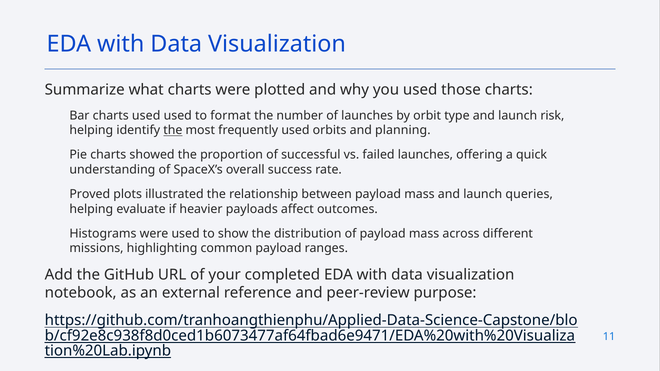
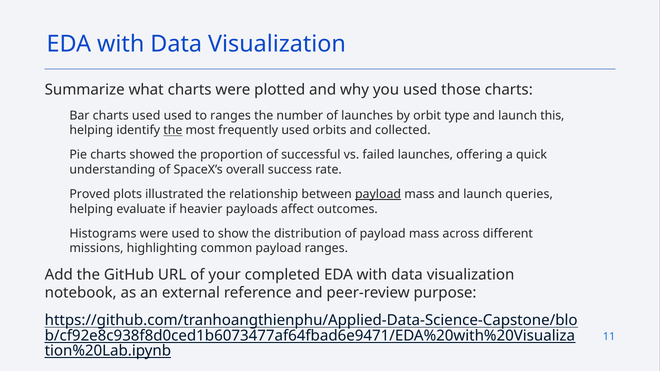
to format: format -> ranges
risk: risk -> this
planning: planning -> collected
payload at (378, 194) underline: none -> present
